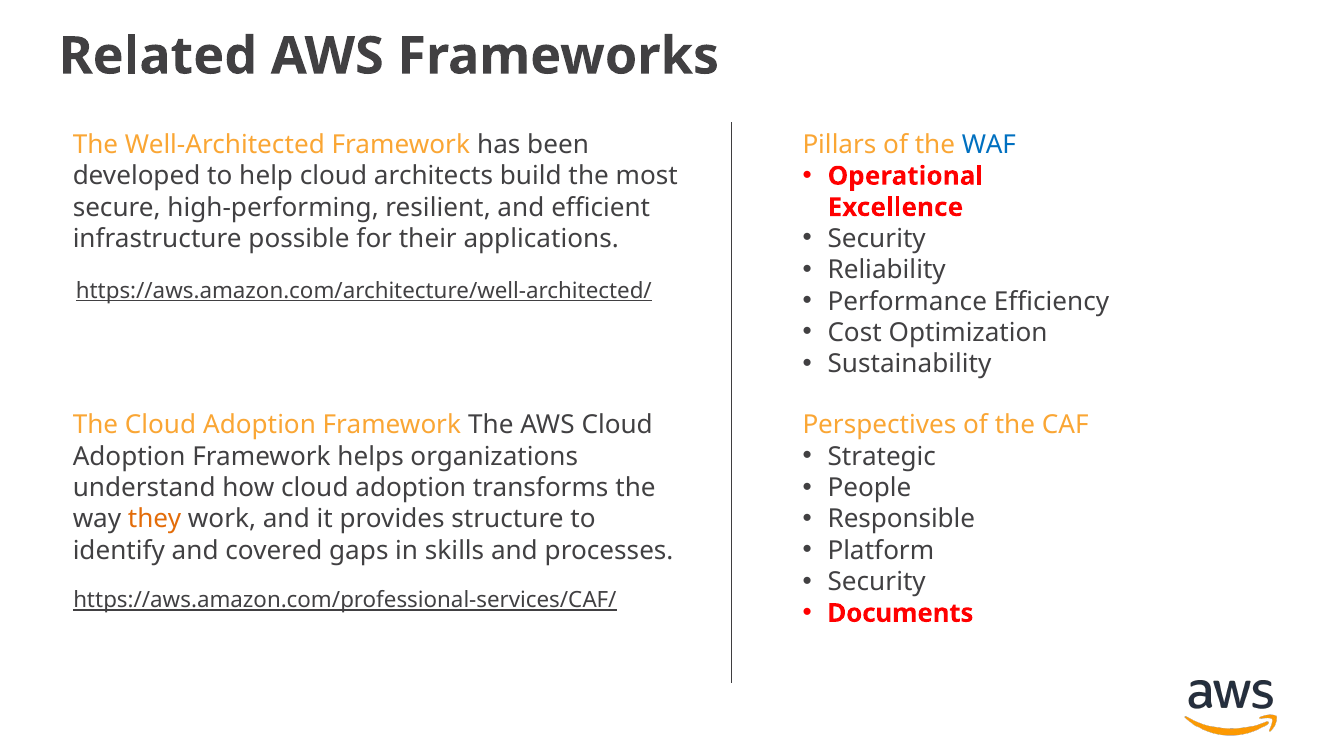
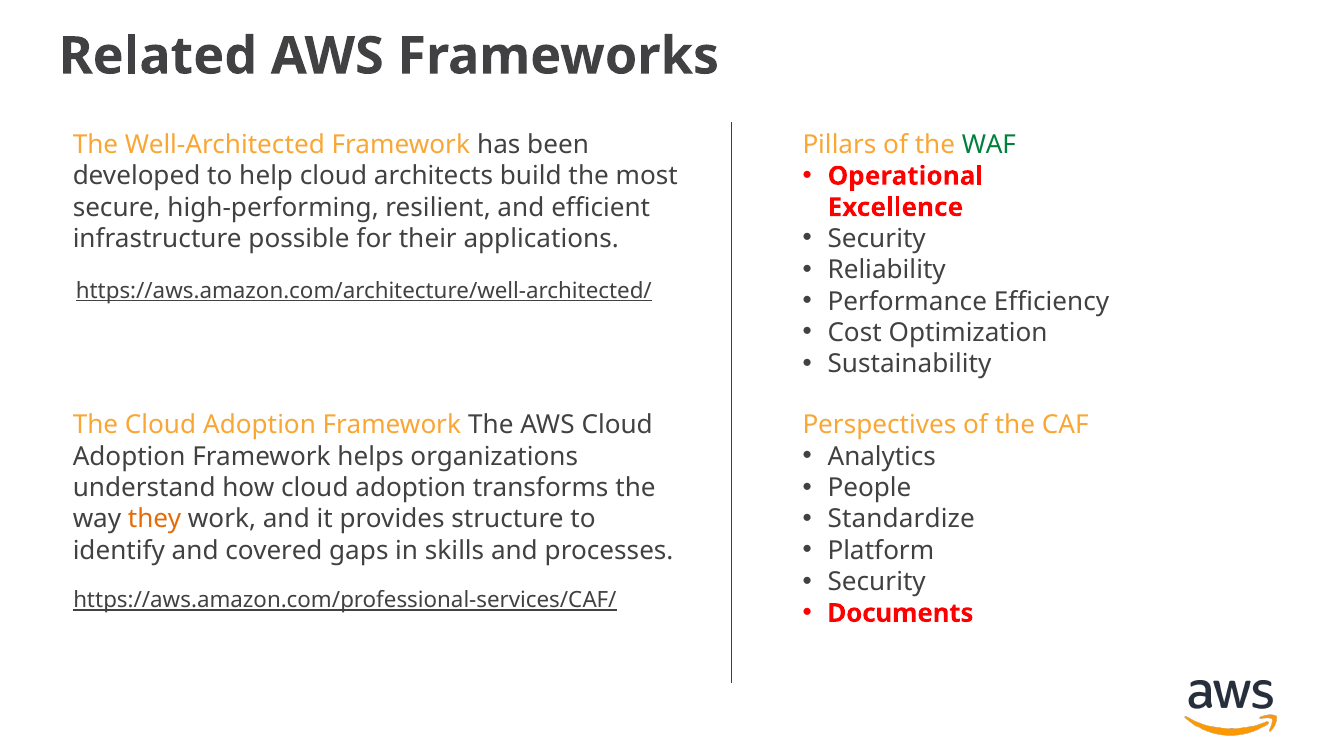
WAF colour: blue -> green
Strategic: Strategic -> Analytics
Responsible: Responsible -> Standardize
